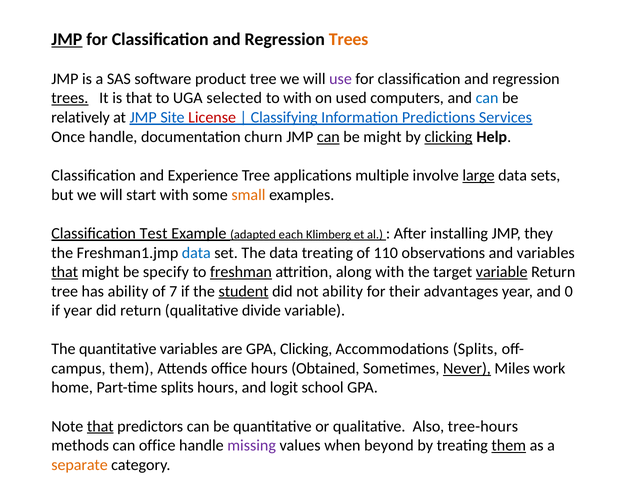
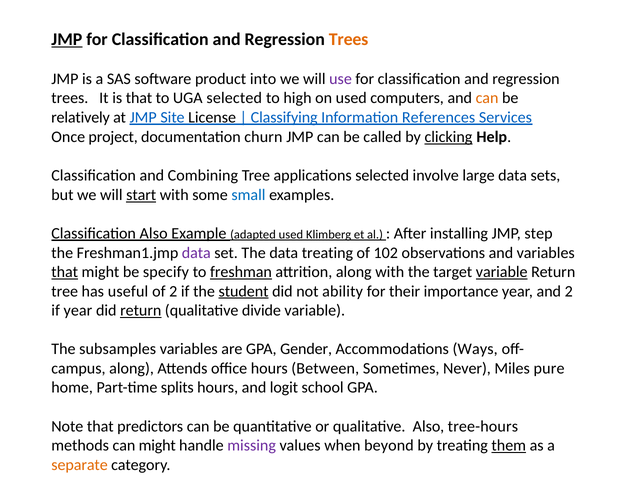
product tree: tree -> into
trees at (70, 98) underline: present -> none
to with: with -> high
can at (487, 98) colour: blue -> orange
License colour: red -> black
Predictions: Predictions -> References
Once handle: handle -> project
can at (328, 137) underline: present -> none
be might: might -> called
Experience: Experience -> Combining
applications multiple: multiple -> selected
large underline: present -> none
start underline: none -> present
small colour: orange -> blue
Classification Test: Test -> Also
adapted each: each -> used
they: they -> step
data at (196, 252) colour: blue -> purple
110: 110 -> 102
has ability: ability -> useful
of 7: 7 -> 2
advantages: advantages -> importance
and 0: 0 -> 2
return at (141, 310) underline: none -> present
The quantitative: quantitative -> subsamples
GPA Clicking: Clicking -> Gender
Accommodations Splits: Splits -> Ways
them at (131, 368): them -> along
Obtained: Obtained -> Between
Never underline: present -> none
work: work -> pure
that at (100, 426) underline: present -> none
can office: office -> might
